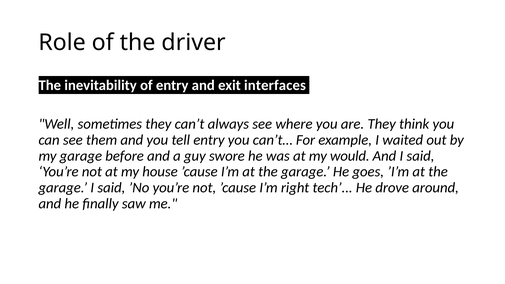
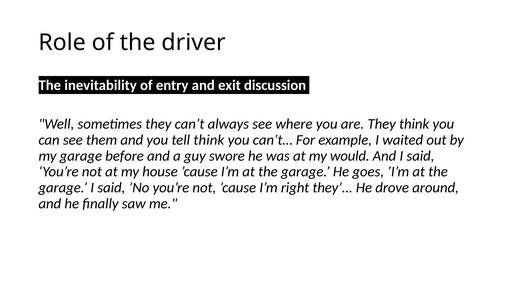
interfaces: interfaces -> discussion
tell entry: entry -> think
right tech: tech -> they
